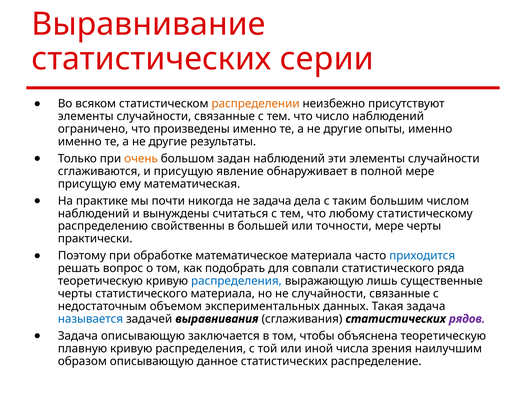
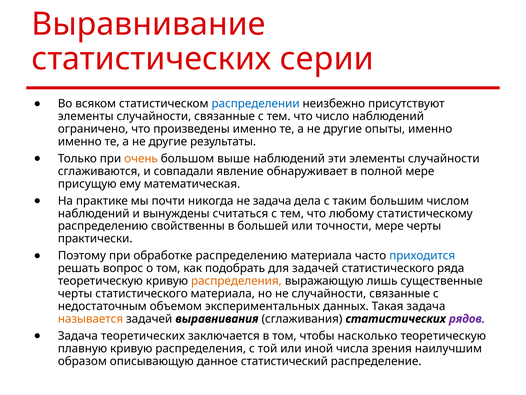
распределении colour: orange -> blue
задан: задан -> выше
и присущую: присущую -> совпадали
обработке математическое: математическое -> распределению
для совпали: совпали -> задачей
распределения at (236, 281) colour: blue -> orange
называется colour: blue -> orange
Задача описывающую: описывающую -> теоретических
объяснена: объяснена -> насколько
данное статистических: статистических -> статистический
